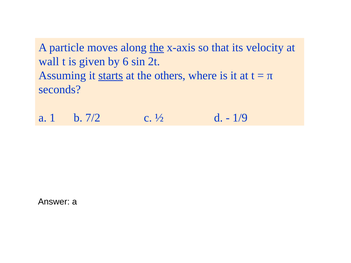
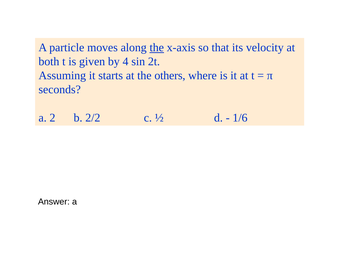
wall: wall -> both
6: 6 -> 4
starts underline: present -> none
1: 1 -> 2
7/2: 7/2 -> 2/2
1/9: 1/9 -> 1/6
